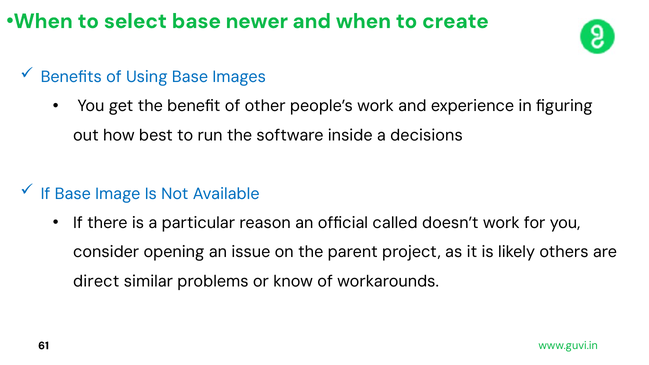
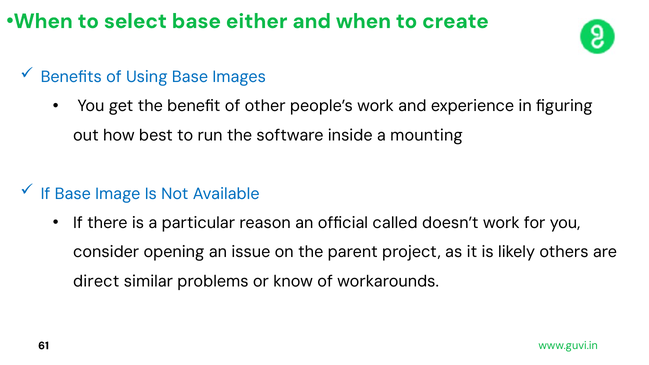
newer: newer -> either
decisions: decisions -> mounting
